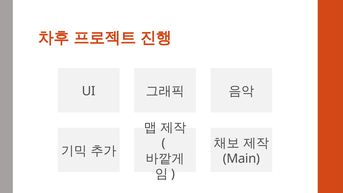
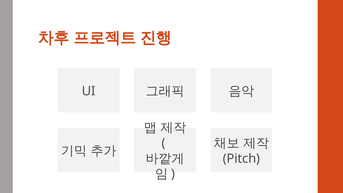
Main: Main -> Pitch
